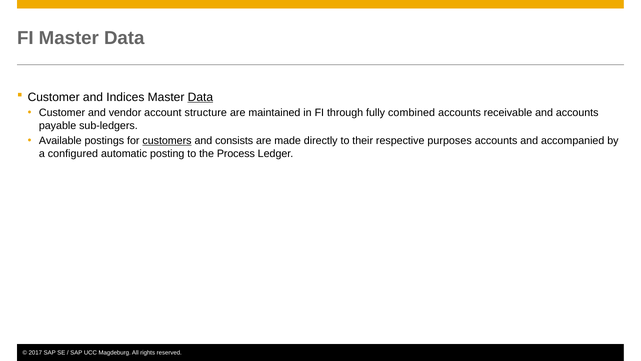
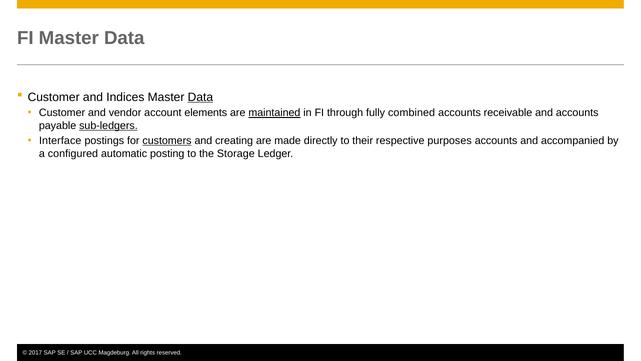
structure: structure -> elements
maintained underline: none -> present
sub-ledgers underline: none -> present
Available: Available -> Interface
consists: consists -> creating
Process: Process -> Storage
